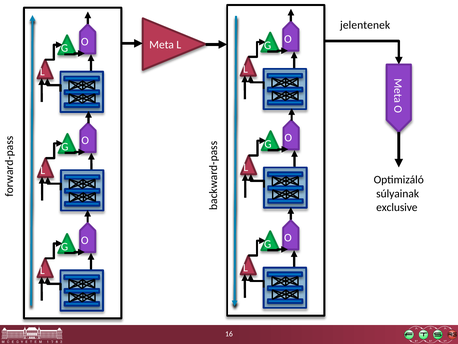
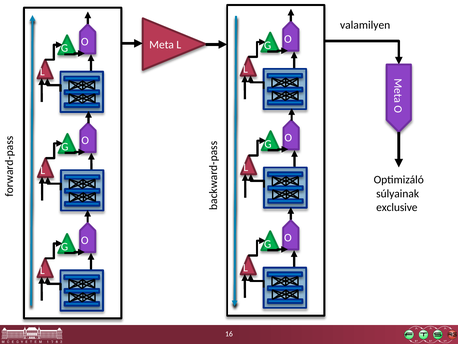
jelentenek: jelentenek -> valamilyen
